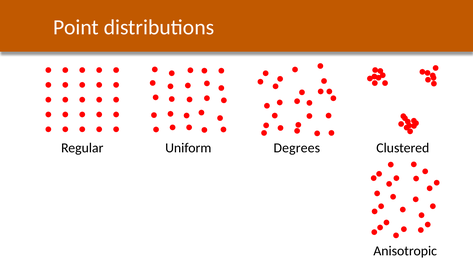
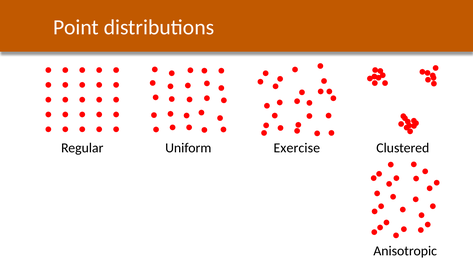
Degrees: Degrees -> Exercise
